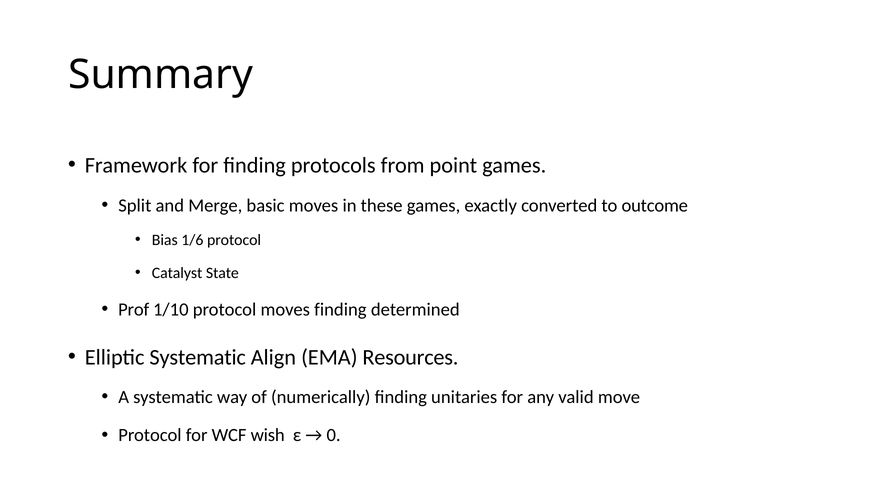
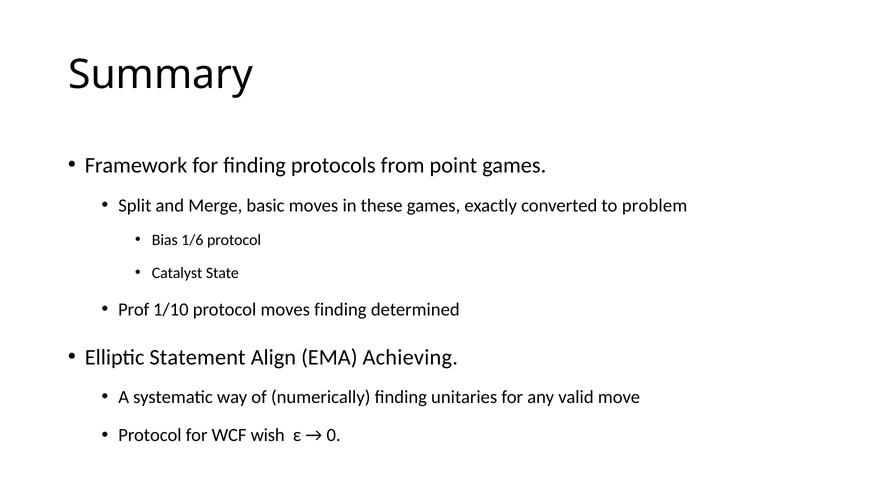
outcome: outcome -> problem
Elliptic Systematic: Systematic -> Statement
Resources: Resources -> Achieving
